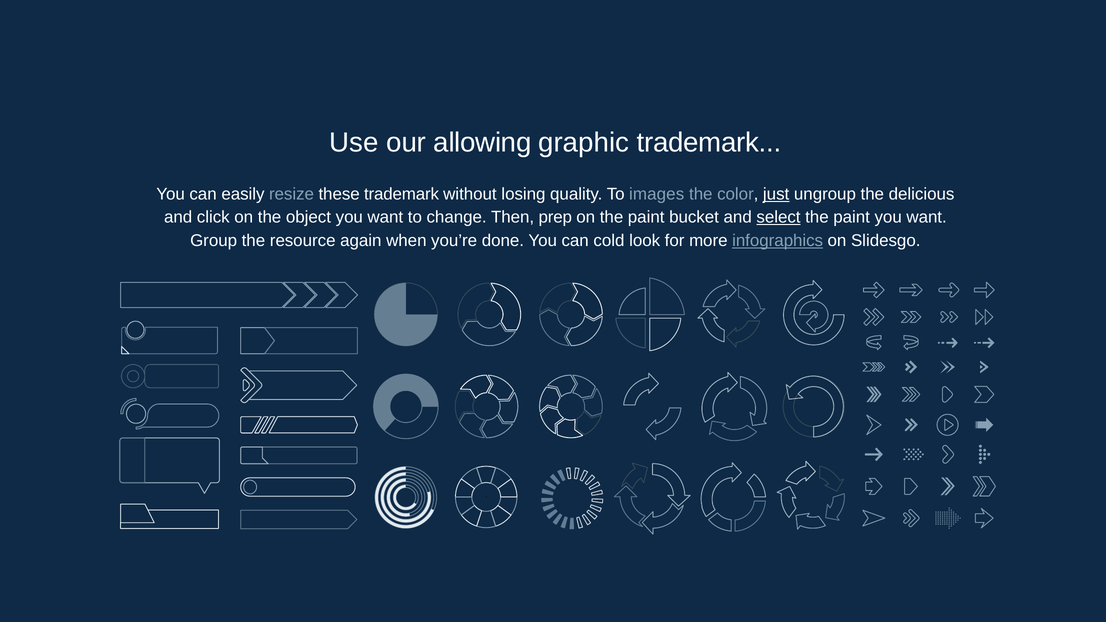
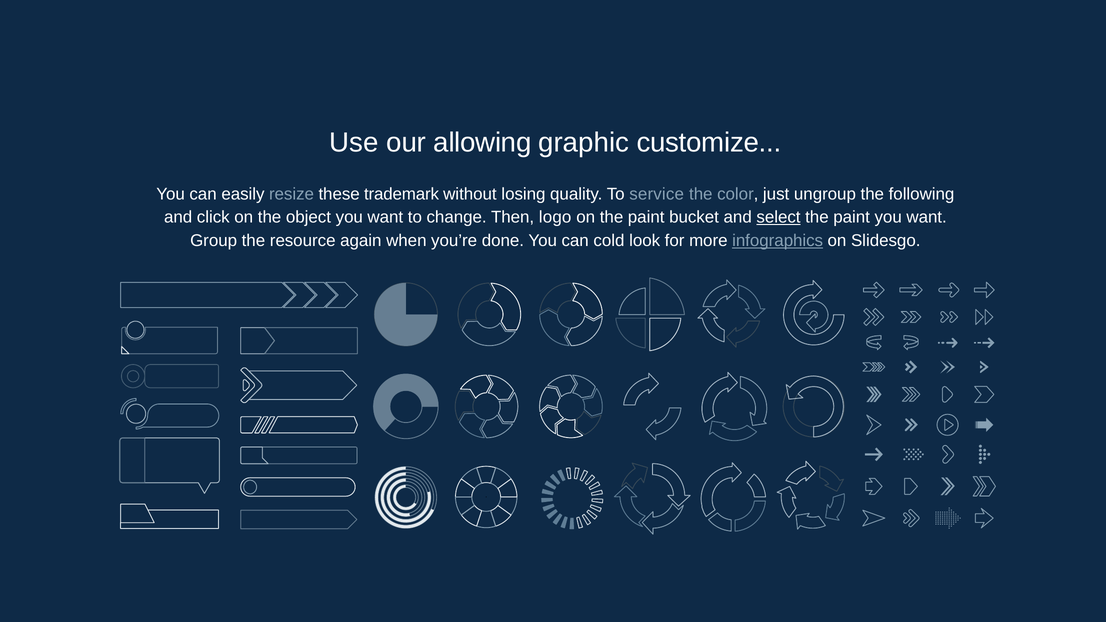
graphic trademark: trademark -> customize
images: images -> service
just underline: present -> none
delicious: delicious -> following
prep: prep -> logo
